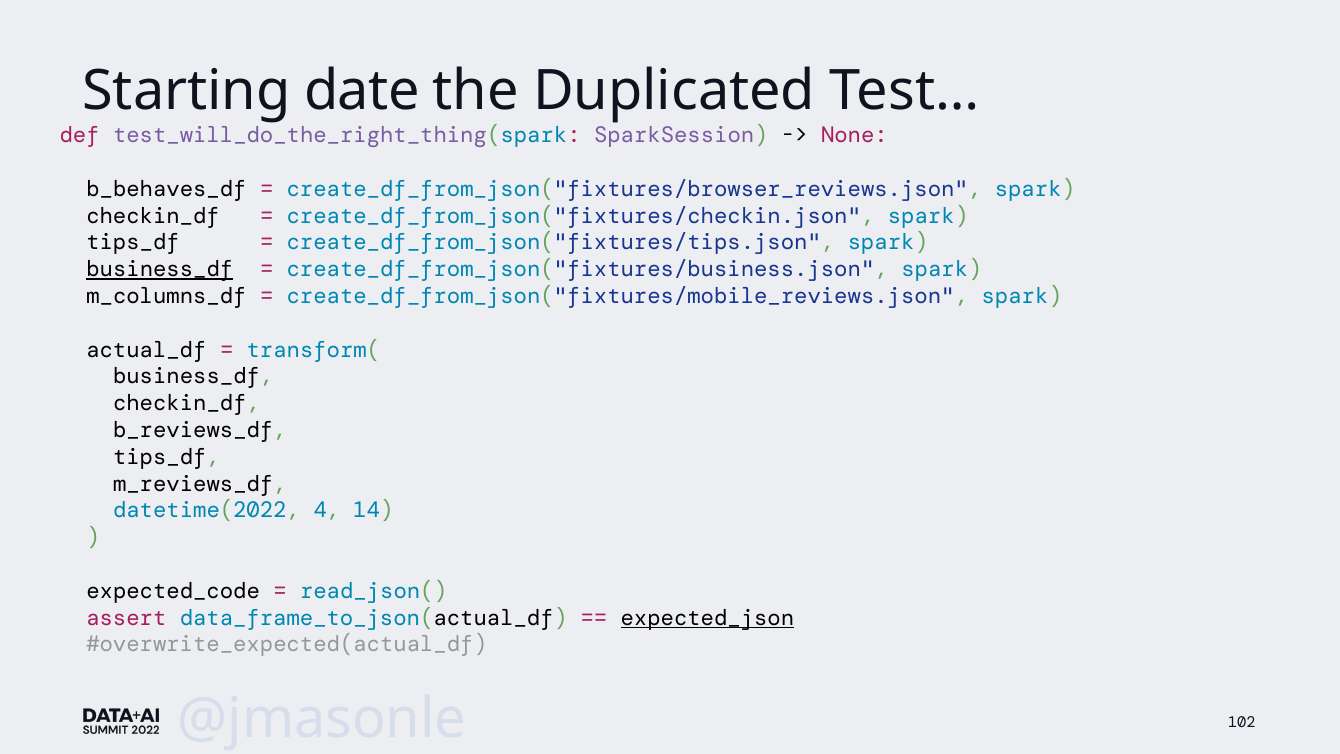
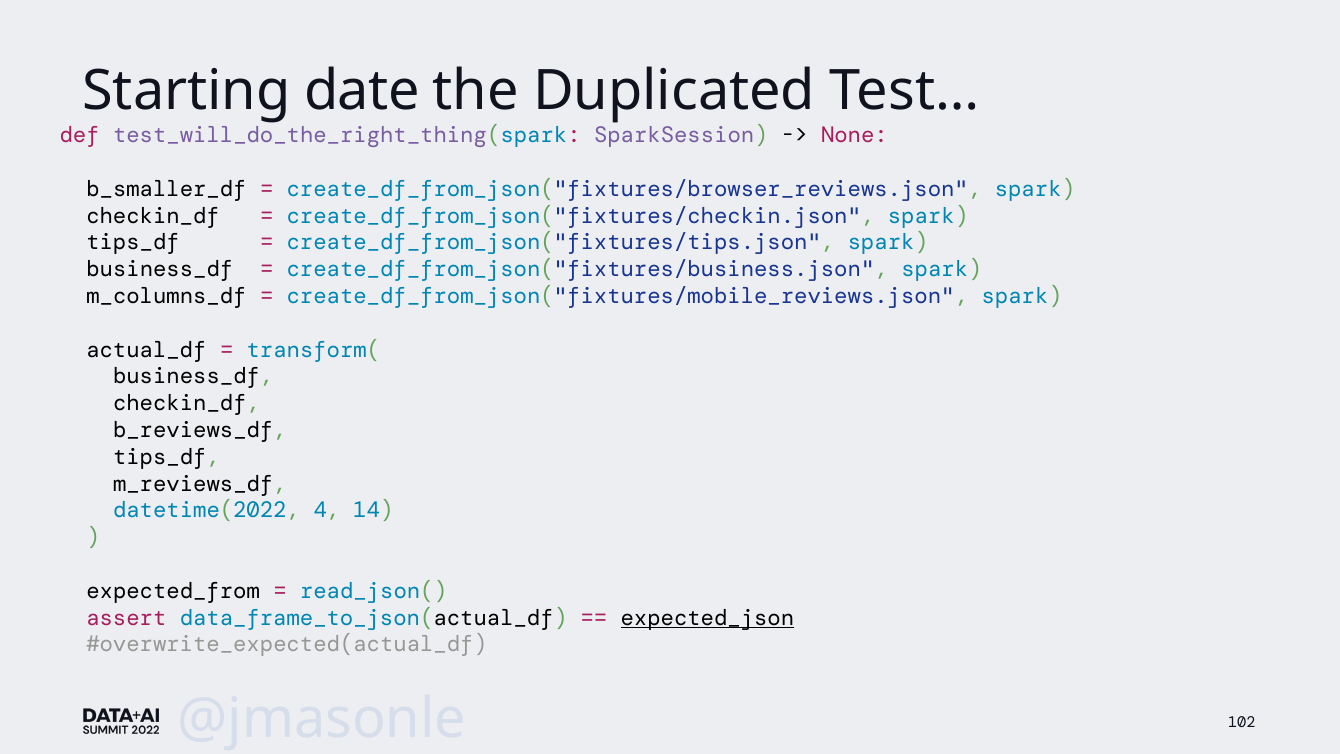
b_behaves_df: b_behaves_df -> b_smaller_df
business_df at (160, 269) underline: present -> none
expected_code: expected_code -> expected_from
